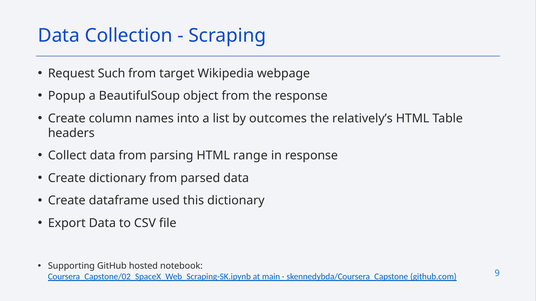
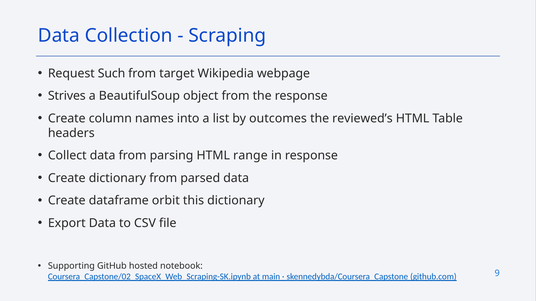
Popup: Popup -> Strives
relatively’s: relatively’s -> reviewed’s
used: used -> orbit
